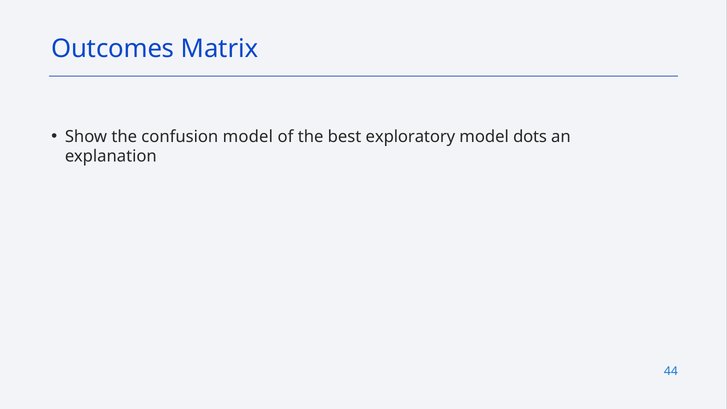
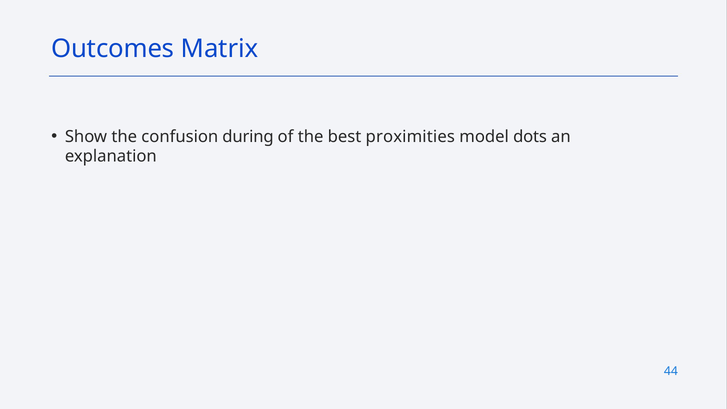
confusion model: model -> during
exploratory: exploratory -> proximities
